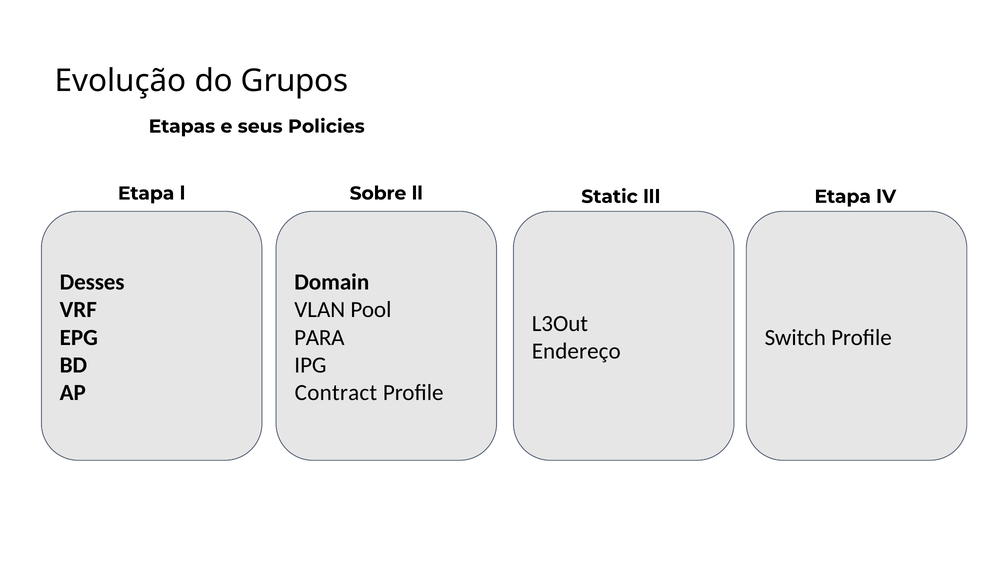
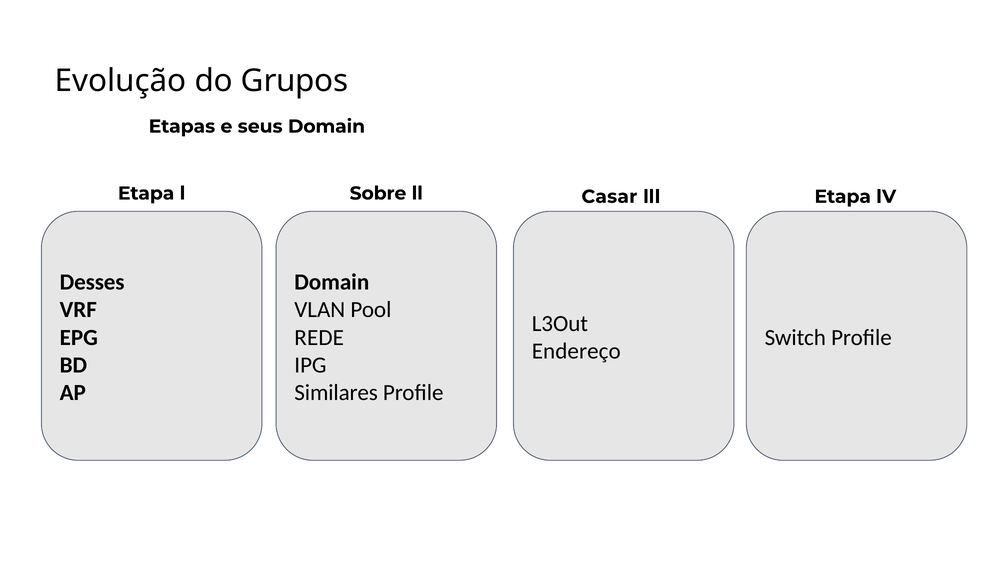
seus Policies: Policies -> Domain
Static: Static -> Casar
PARA: PARA -> REDE
Contract: Contract -> Similares
